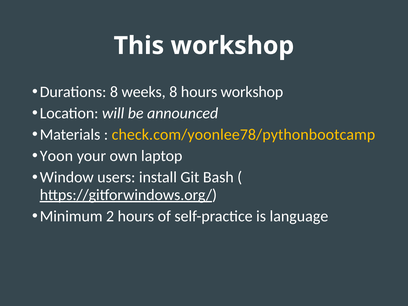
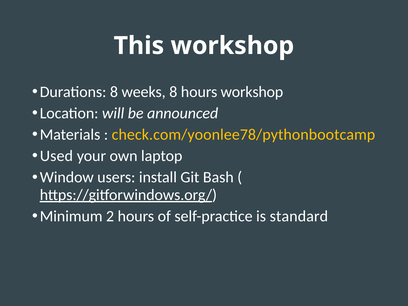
Yoon: Yoon -> Used
language: language -> standard
